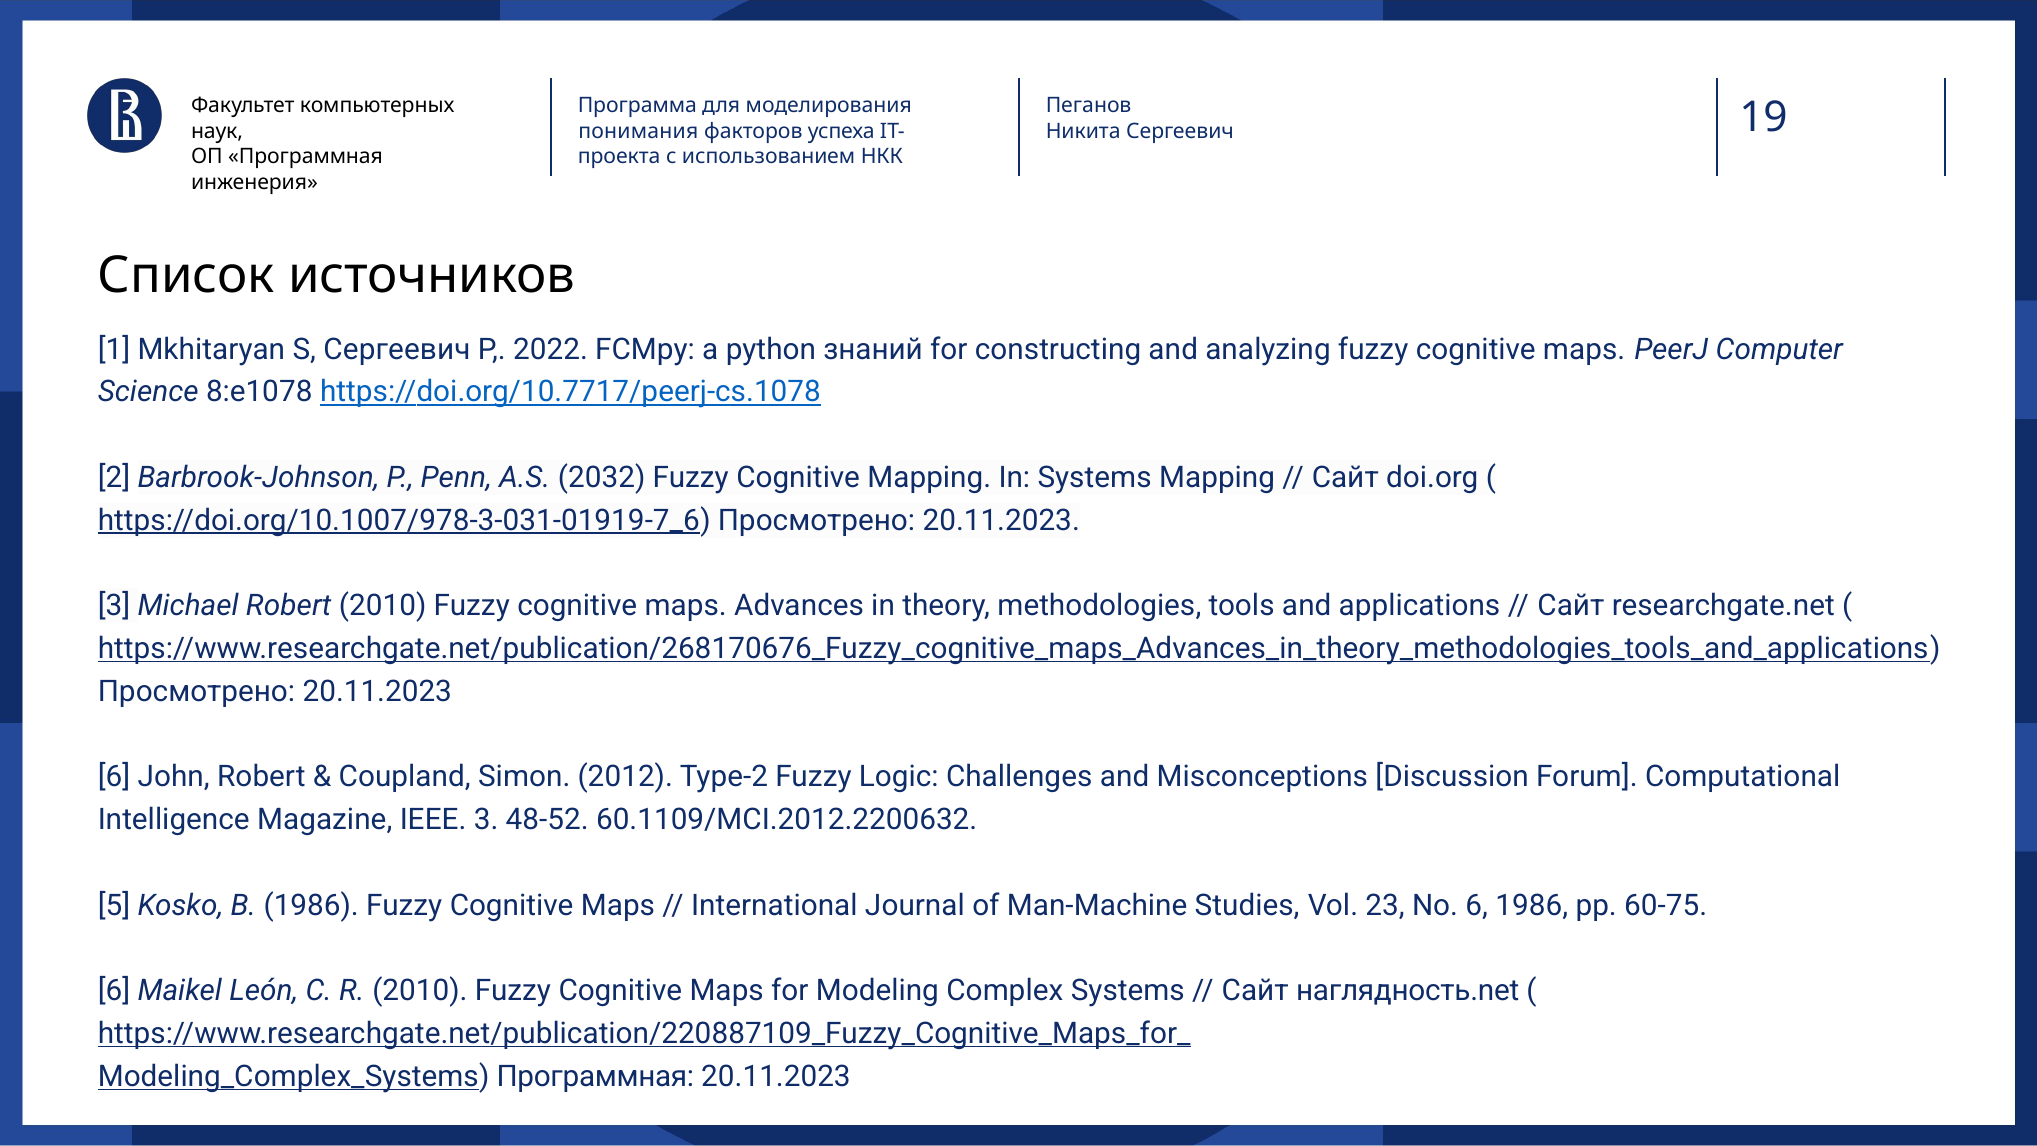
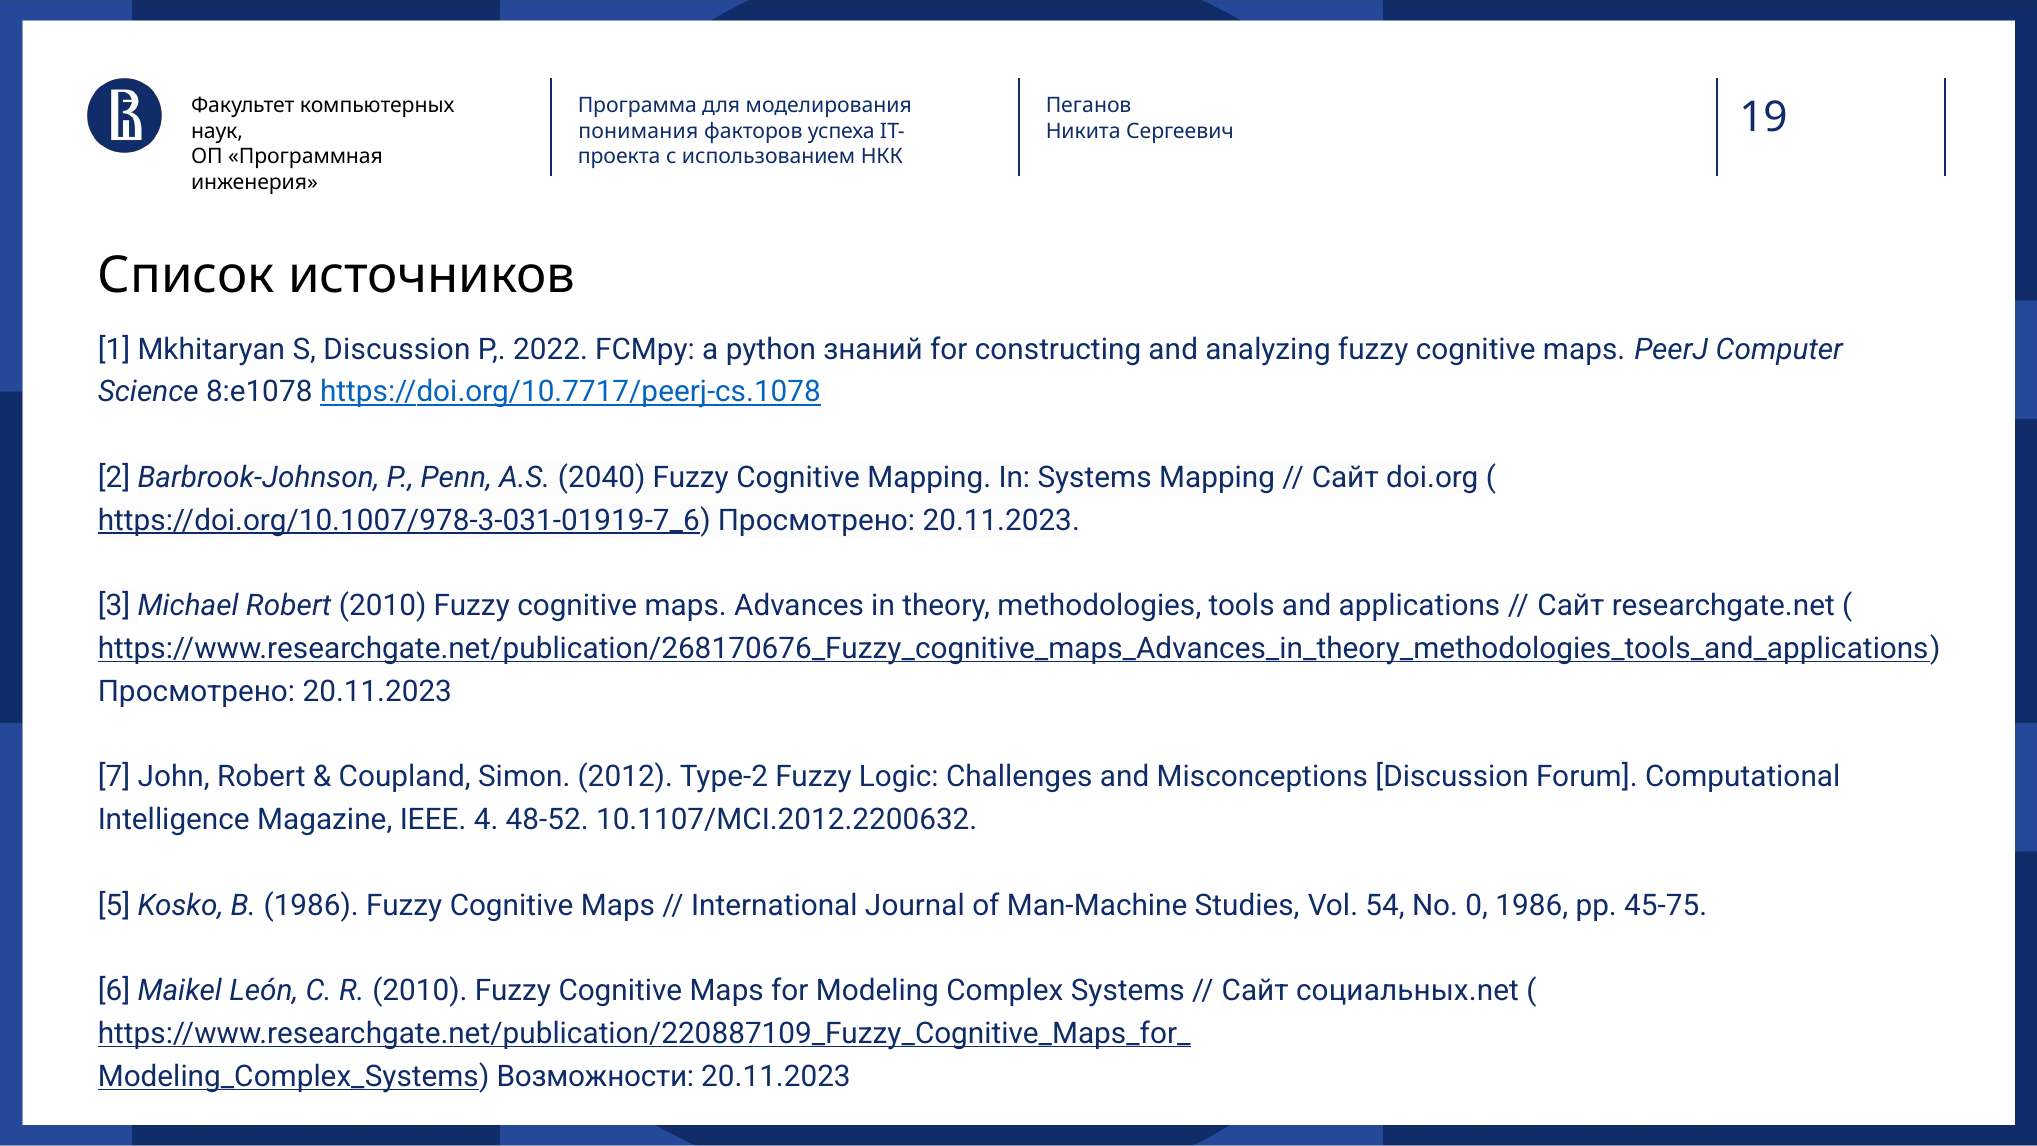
S Сергеевич: Сергеевич -> Discussion
2032: 2032 -> 2040
6 at (114, 777): 6 -> 7
IEEE 3: 3 -> 4
60.1109/MCI.2012.2200632: 60.1109/MCI.2012.2200632 -> 10.1107/MCI.2012.2200632
23: 23 -> 54
No 6: 6 -> 0
60-75: 60-75 -> 45-75
наглядность.net: наглядность.net -> социальных.net
Modeling_Complex_Systems Программная: Программная -> Возможности
